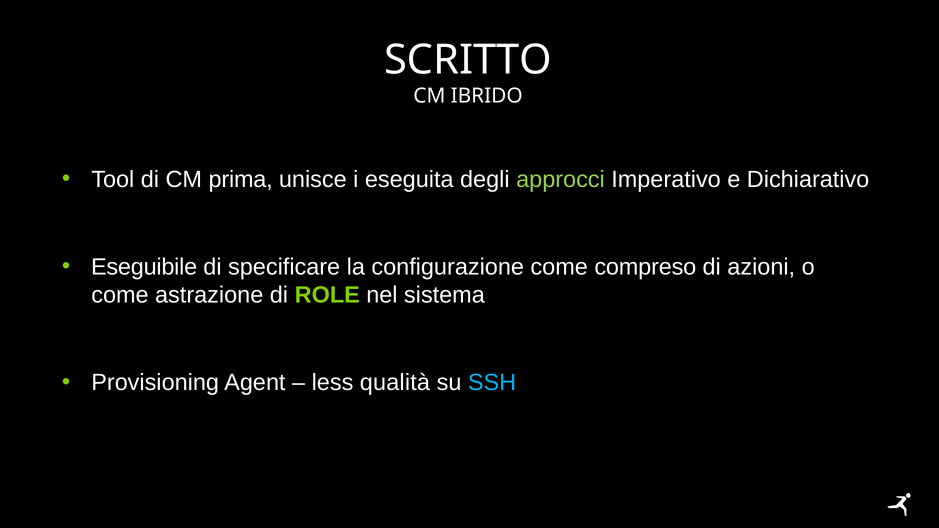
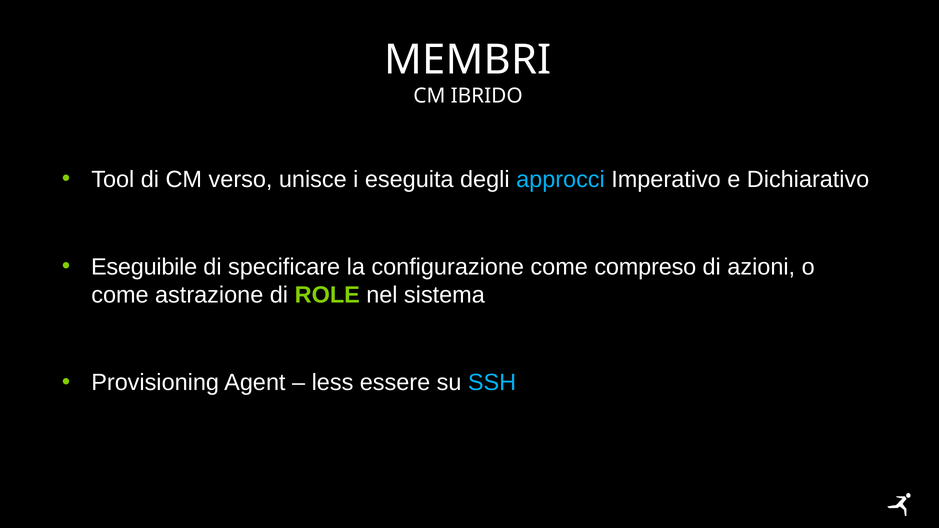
SCRITTO: SCRITTO -> MEMBRI
prima: prima -> verso
approcci colour: light green -> light blue
qualità: qualità -> essere
